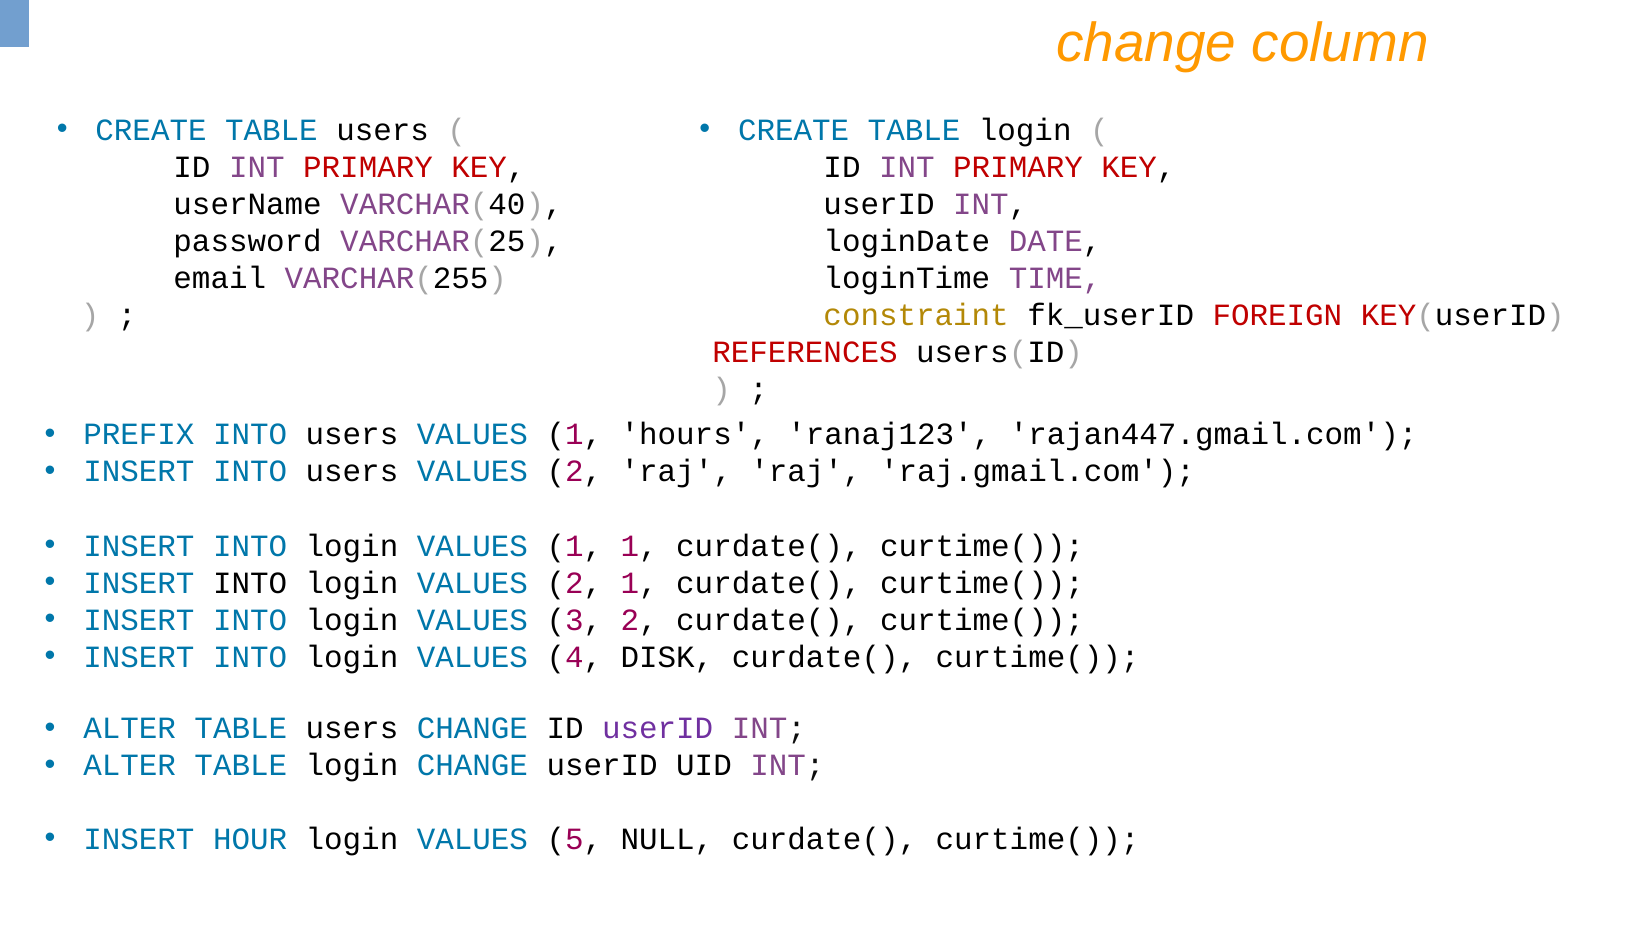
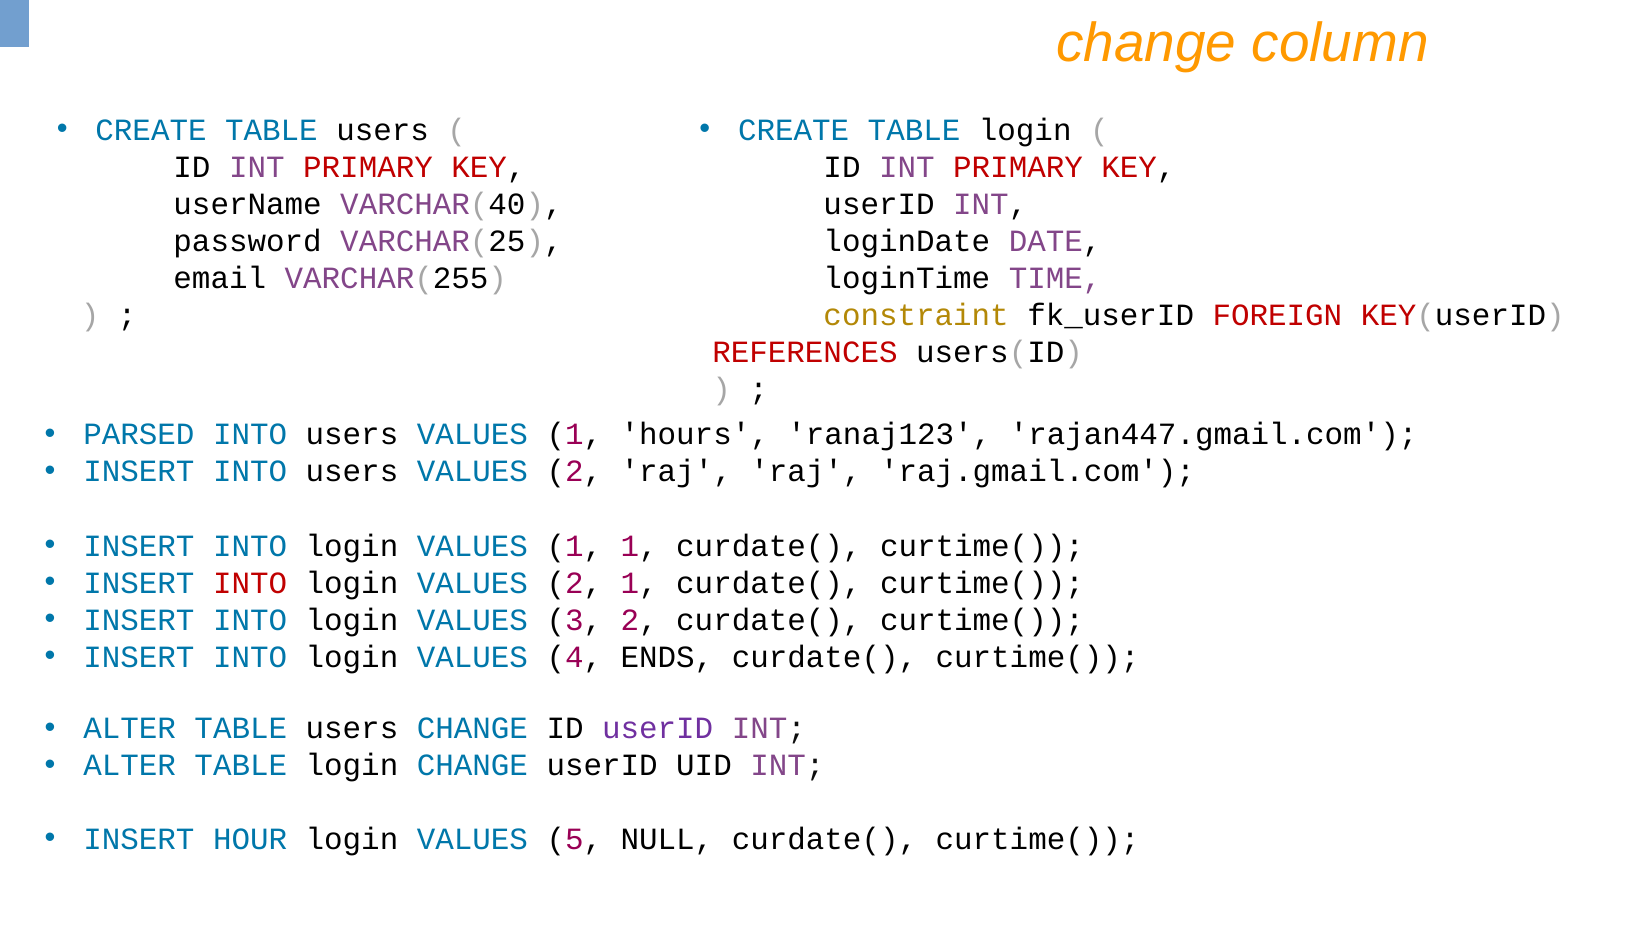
PREFIX: PREFIX -> PARSED
INTO at (250, 583) colour: black -> red
DISK: DISK -> ENDS
